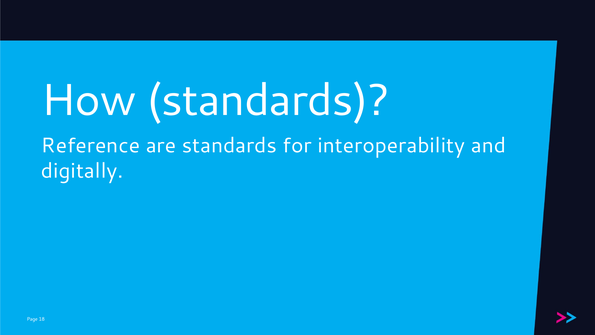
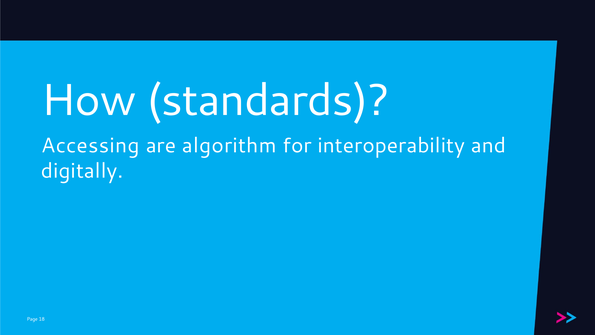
Reference: Reference -> Accessing
are standards: standards -> algorithm
